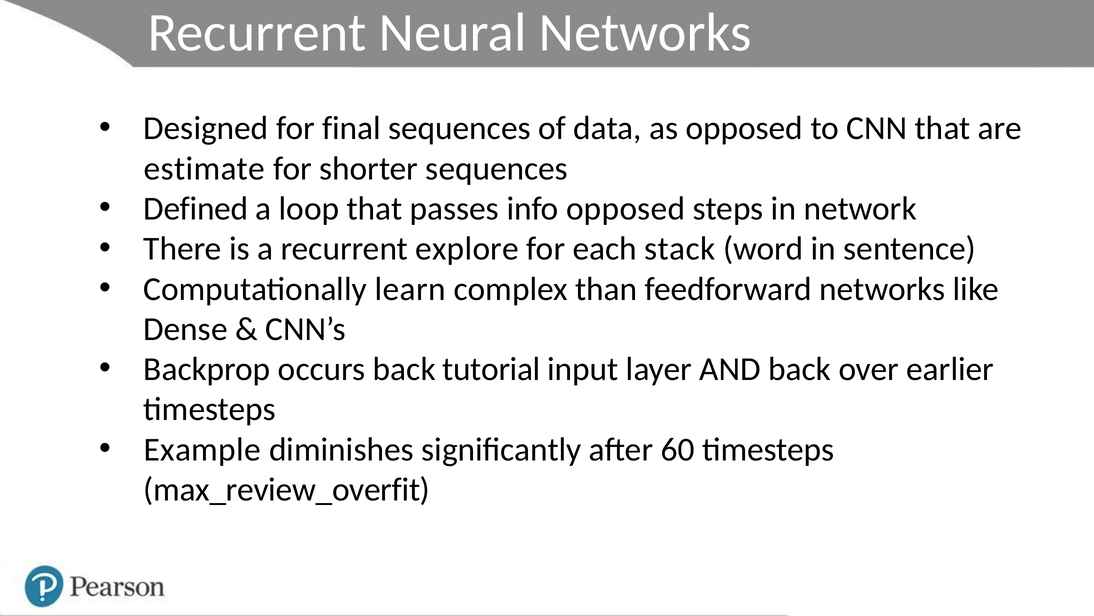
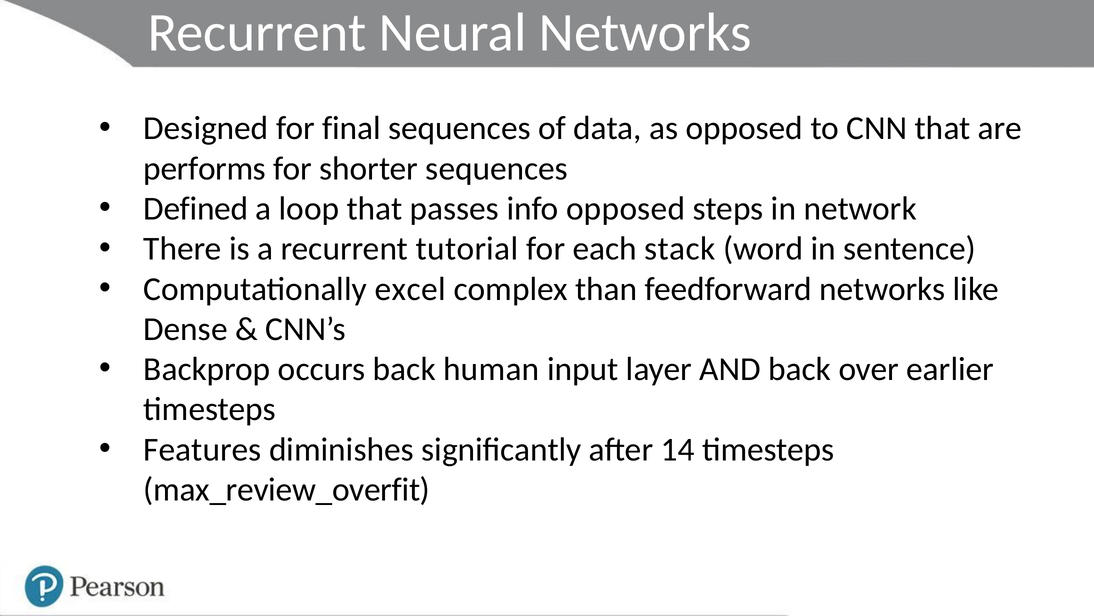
estimate: estimate -> performs
explore: explore -> tutorial
learn: learn -> excel
tutorial: tutorial -> human
Example: Example -> Features
60: 60 -> 14
